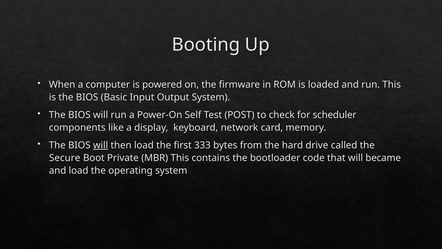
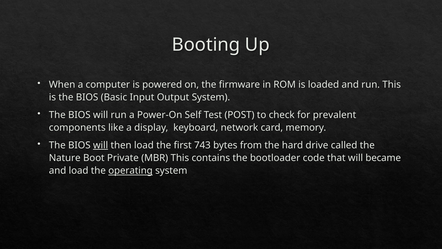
scheduler: scheduler -> prevalent
333: 333 -> 743
Secure: Secure -> Nature
operating underline: none -> present
